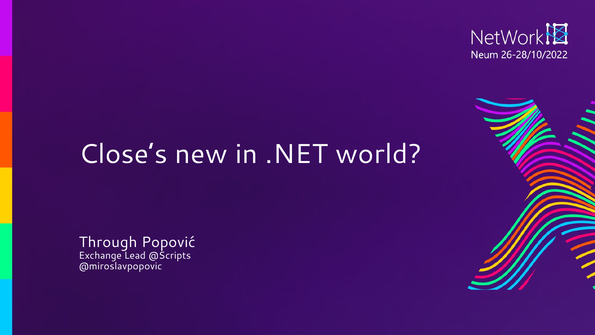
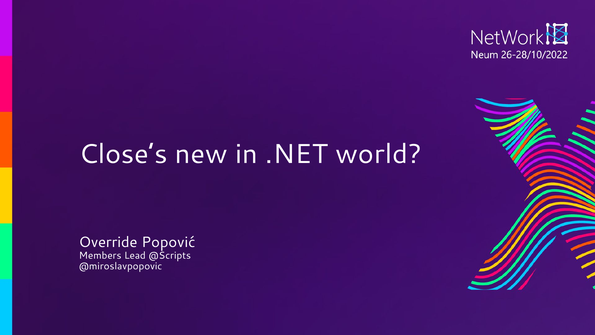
Through: Through -> Override
Exchange: Exchange -> Members
